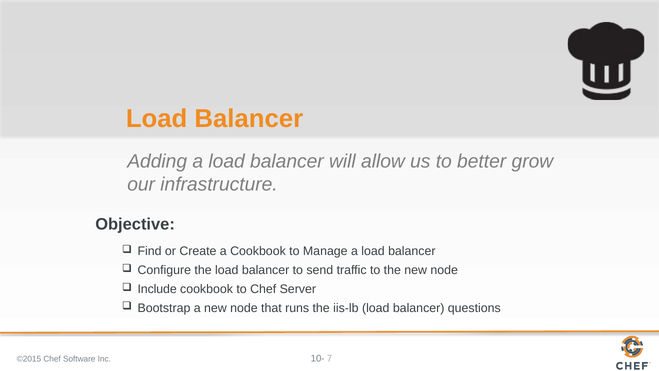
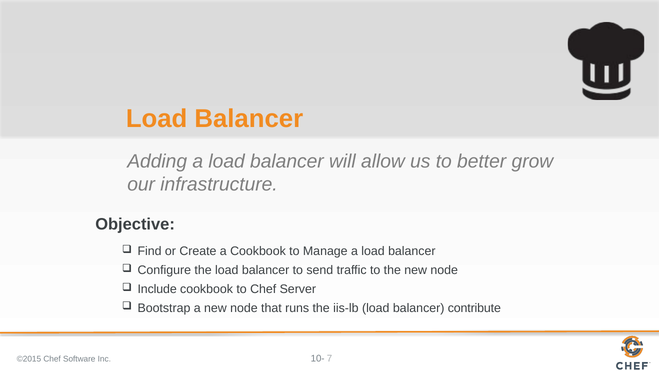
questions: questions -> contribute
